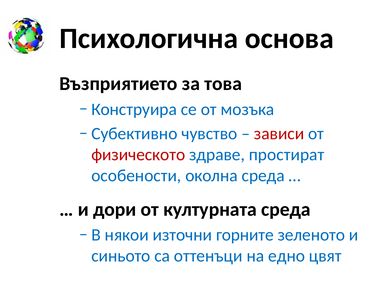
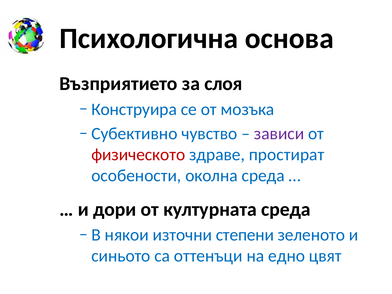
това: това -> слоя
зависи colour: red -> purple
горните: горните -> степени
